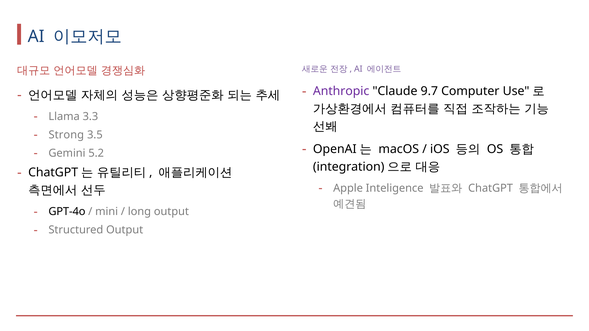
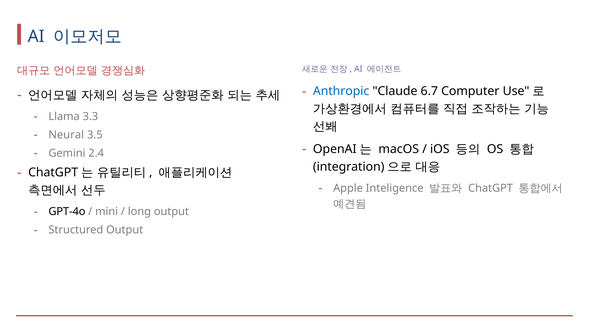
Anthropic colour: purple -> blue
9.7: 9.7 -> 6.7
Strong: Strong -> Neural
5.2: 5.2 -> 2.4
